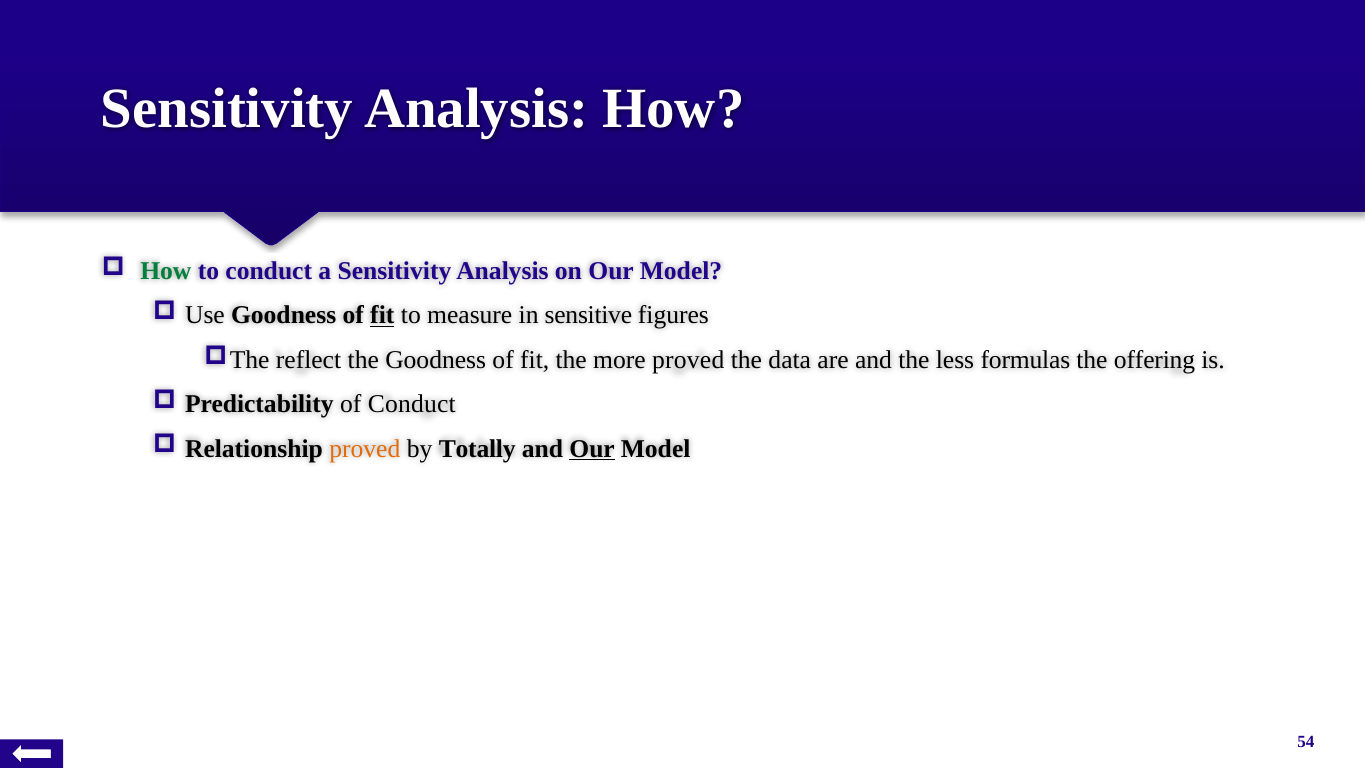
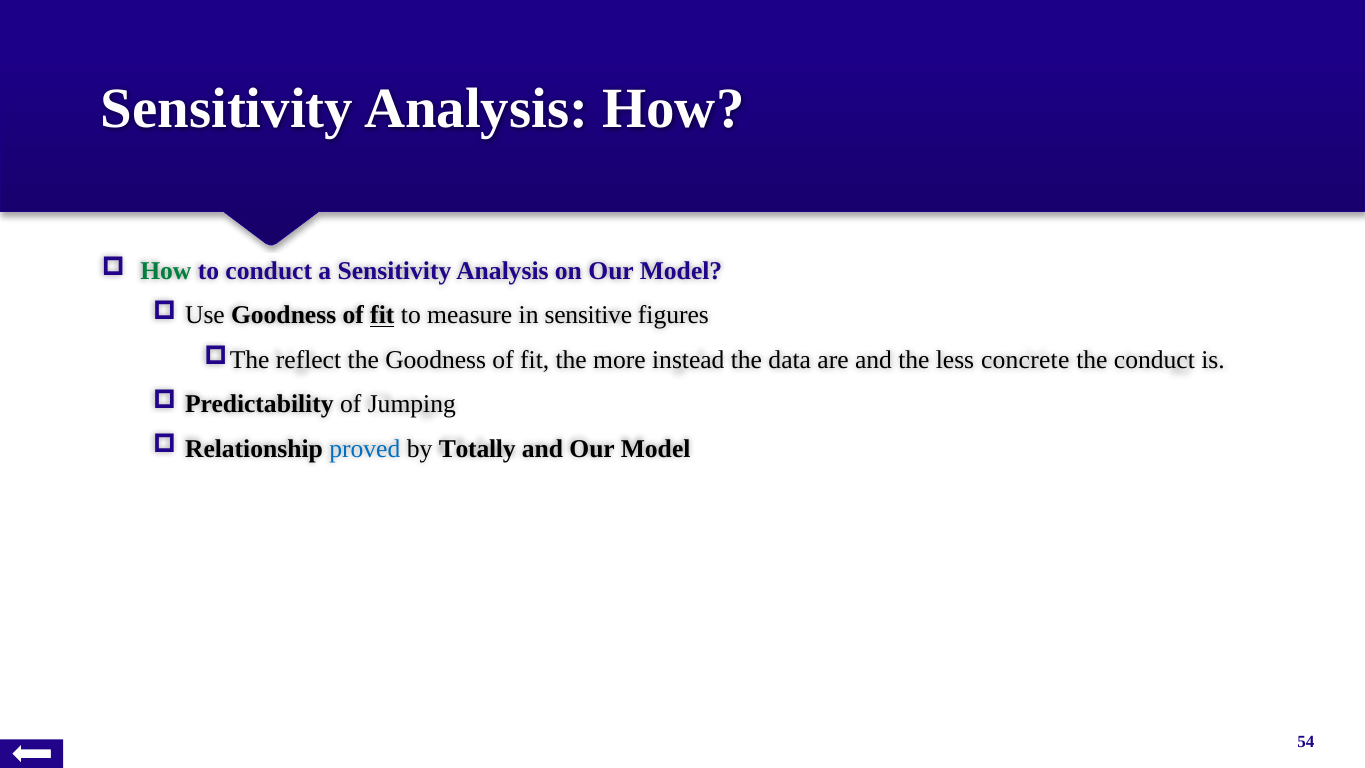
more proved: proved -> instead
formulas: formulas -> concrete
the offering: offering -> conduct
of Conduct: Conduct -> Jumping
proved at (365, 449) colour: orange -> blue
Our at (592, 449) underline: present -> none
